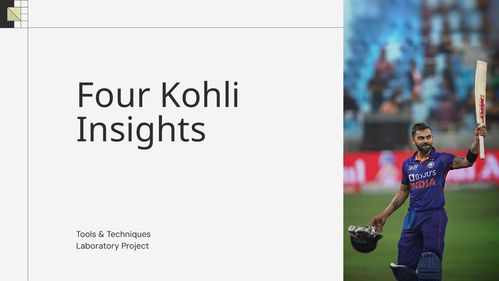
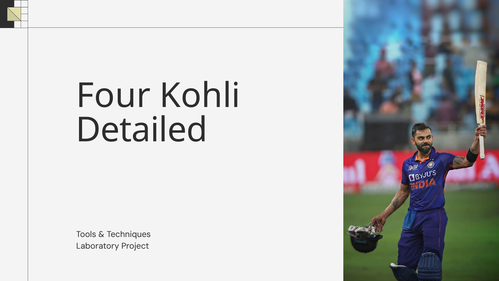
Insights: Insights -> Detailed
